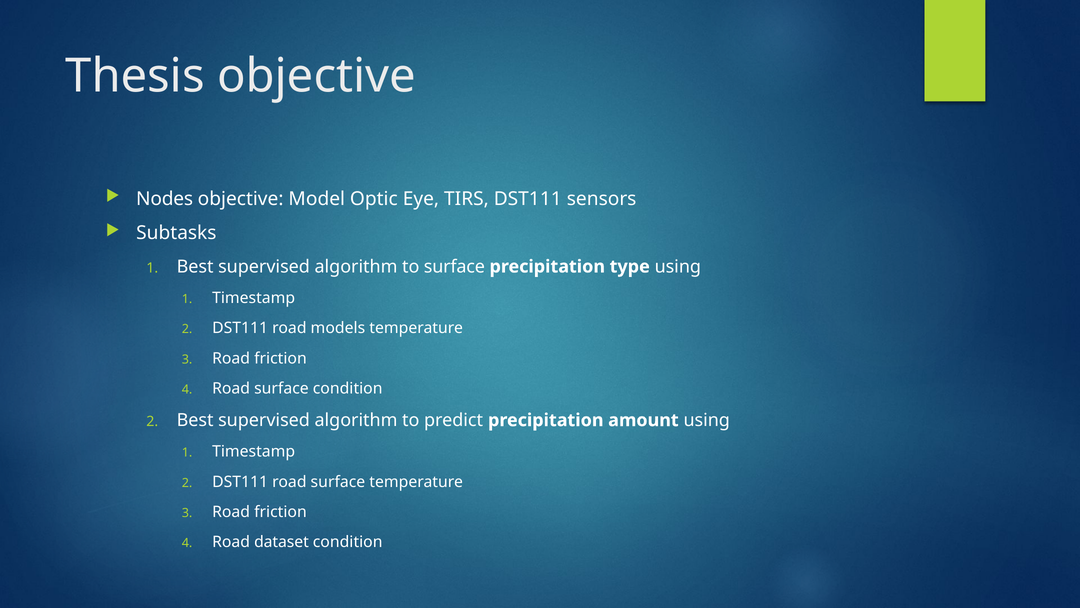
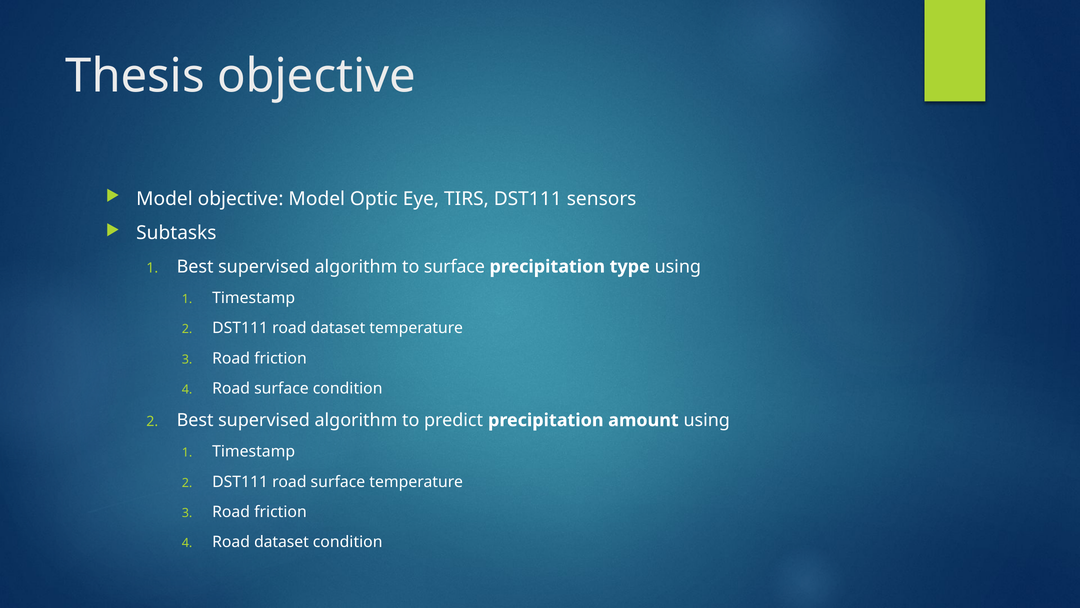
Nodes at (165, 199): Nodes -> Model
DST111 road models: models -> dataset
